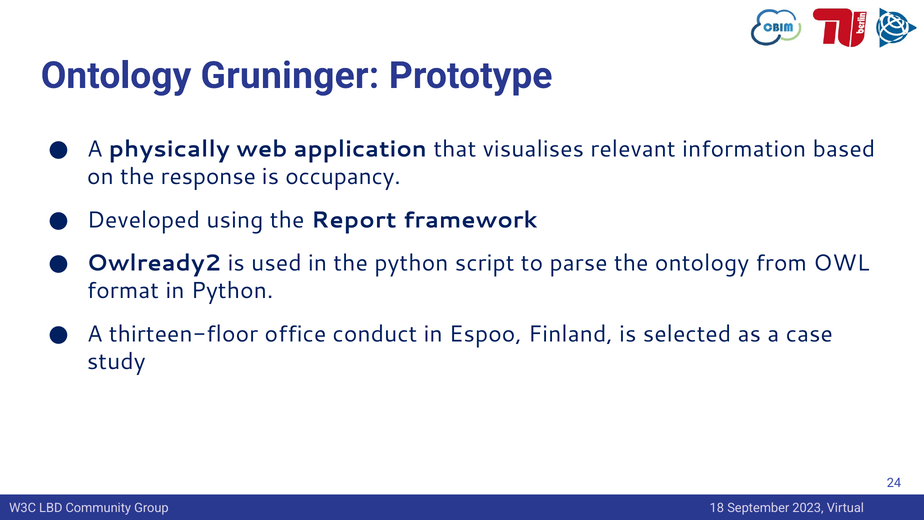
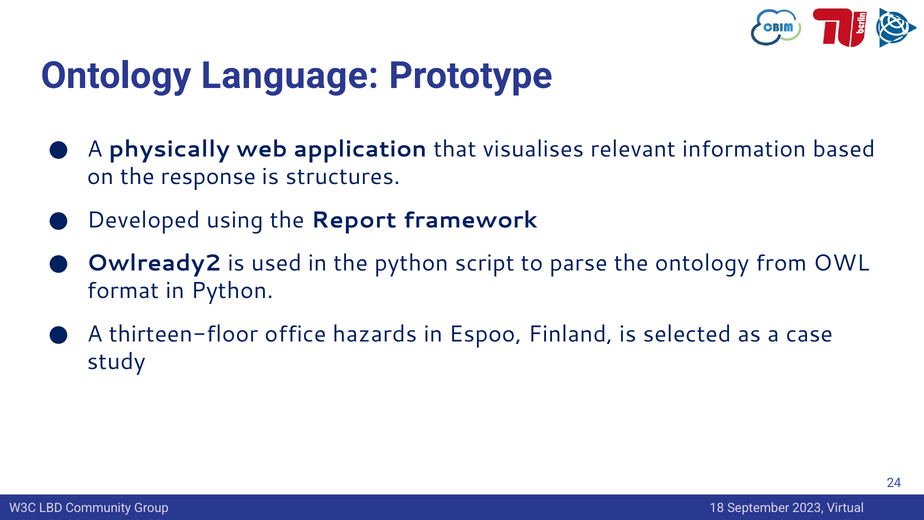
Gruninger: Gruninger -> Language
occupancy: occupancy -> structures
conduct: conduct -> hazards
